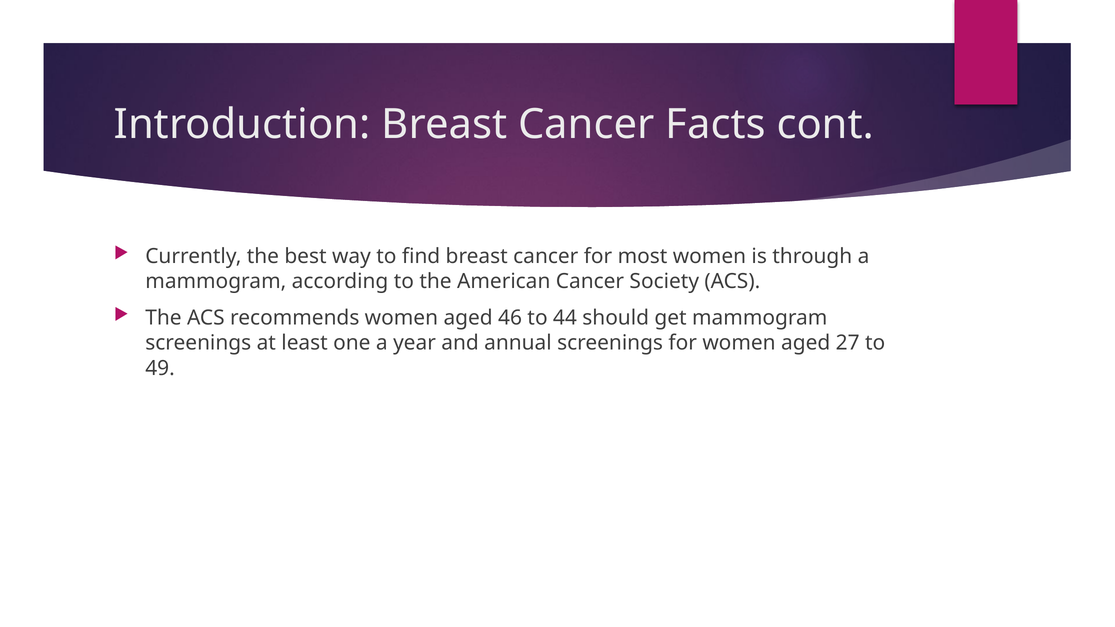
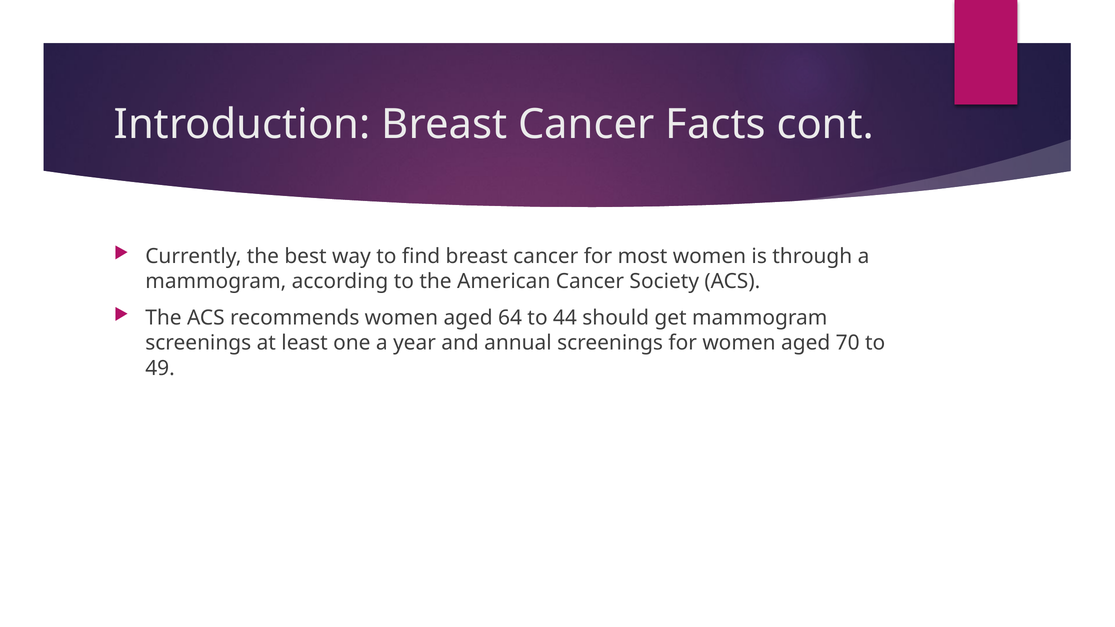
46: 46 -> 64
27: 27 -> 70
